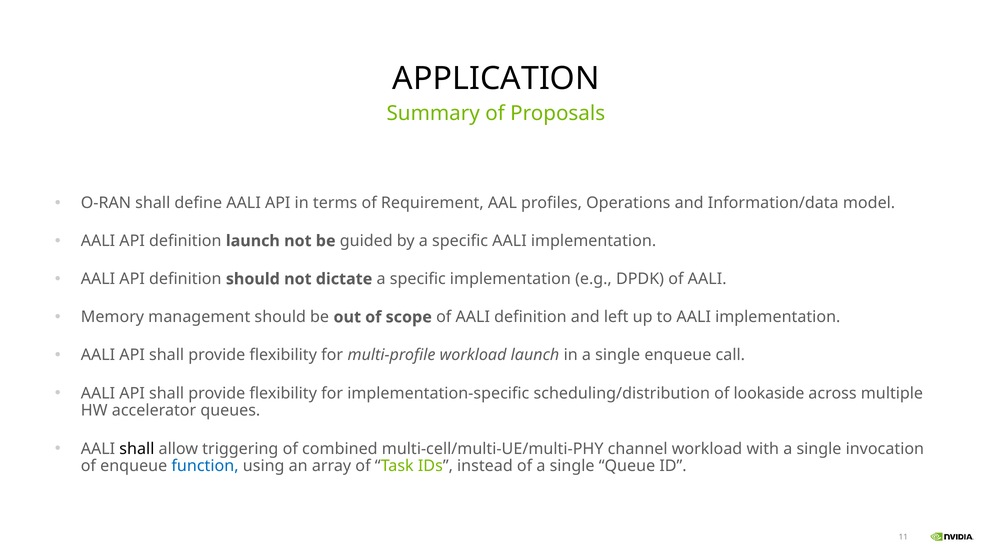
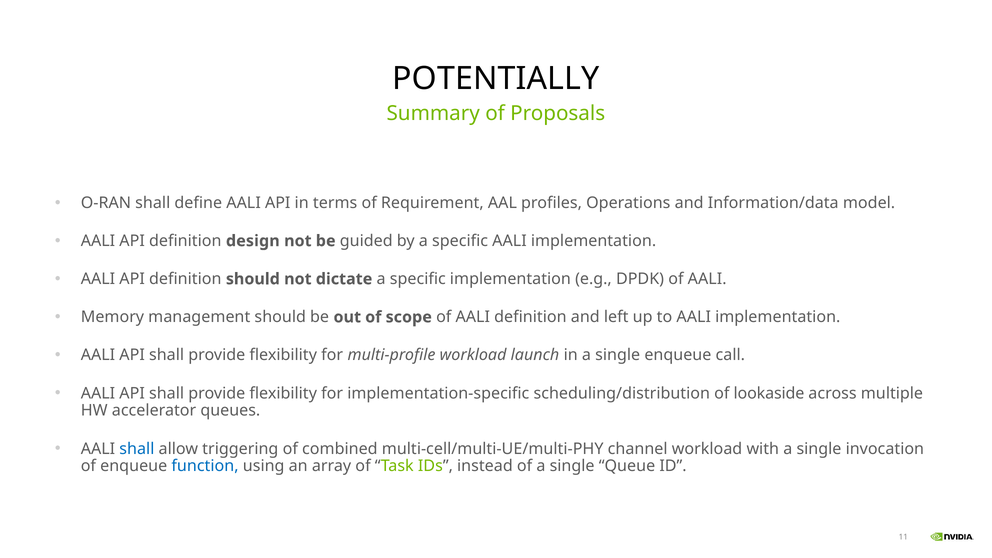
APPLICATION: APPLICATION -> POTENTIALLY
definition launch: launch -> design
shall at (137, 449) colour: black -> blue
